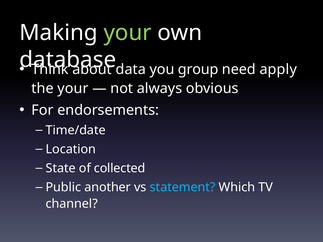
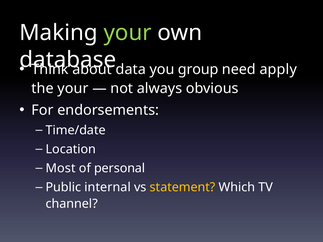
State: State -> Most
collected: collected -> personal
another: another -> internal
statement colour: light blue -> yellow
